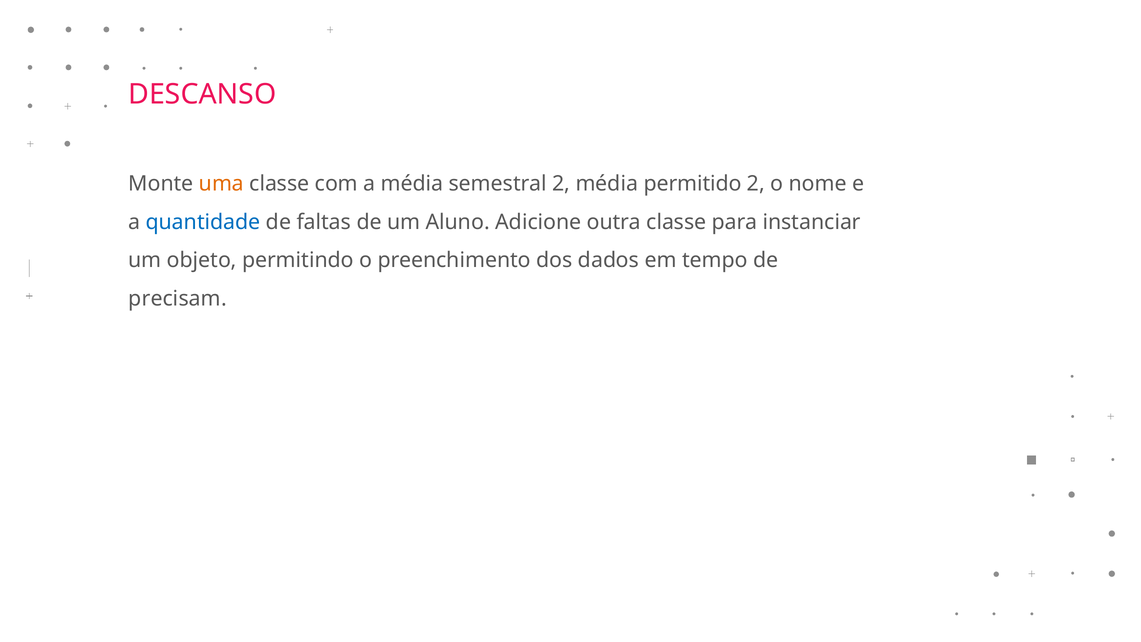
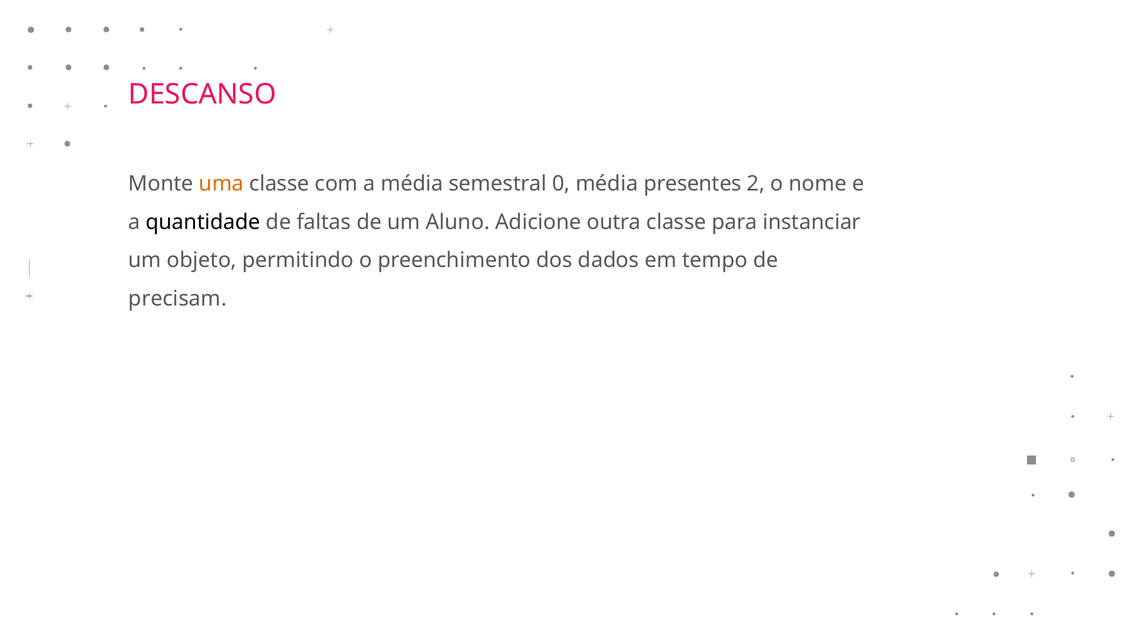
semestral 2: 2 -> 0
permitido: permitido -> presentes
quantidade colour: blue -> black
